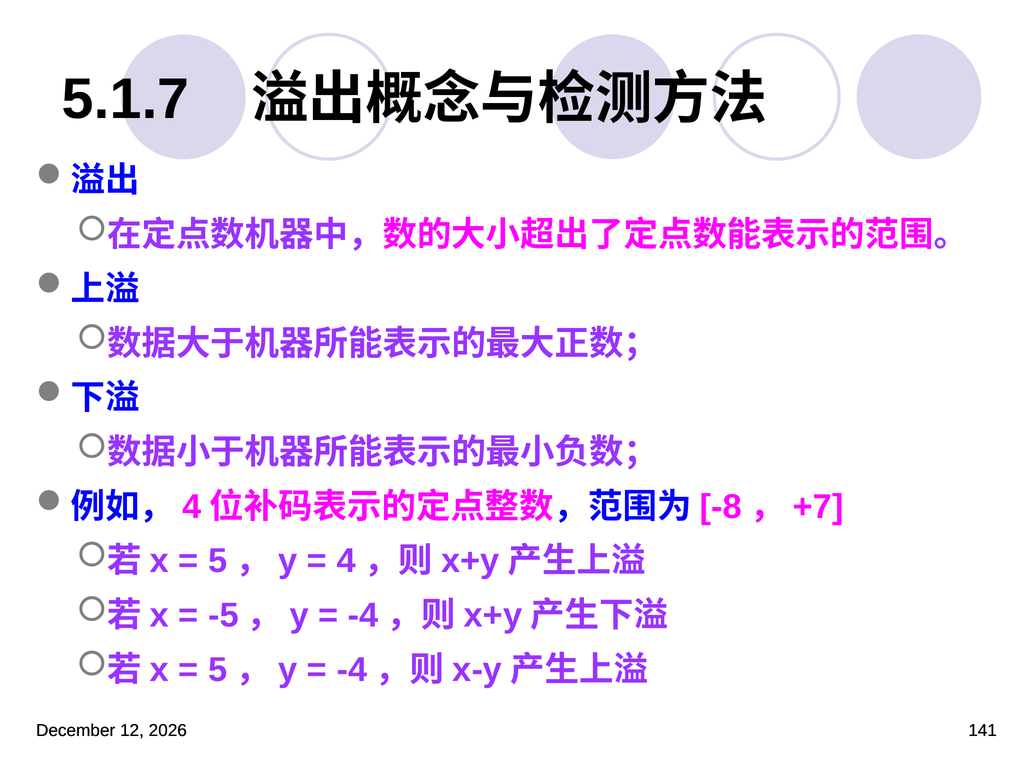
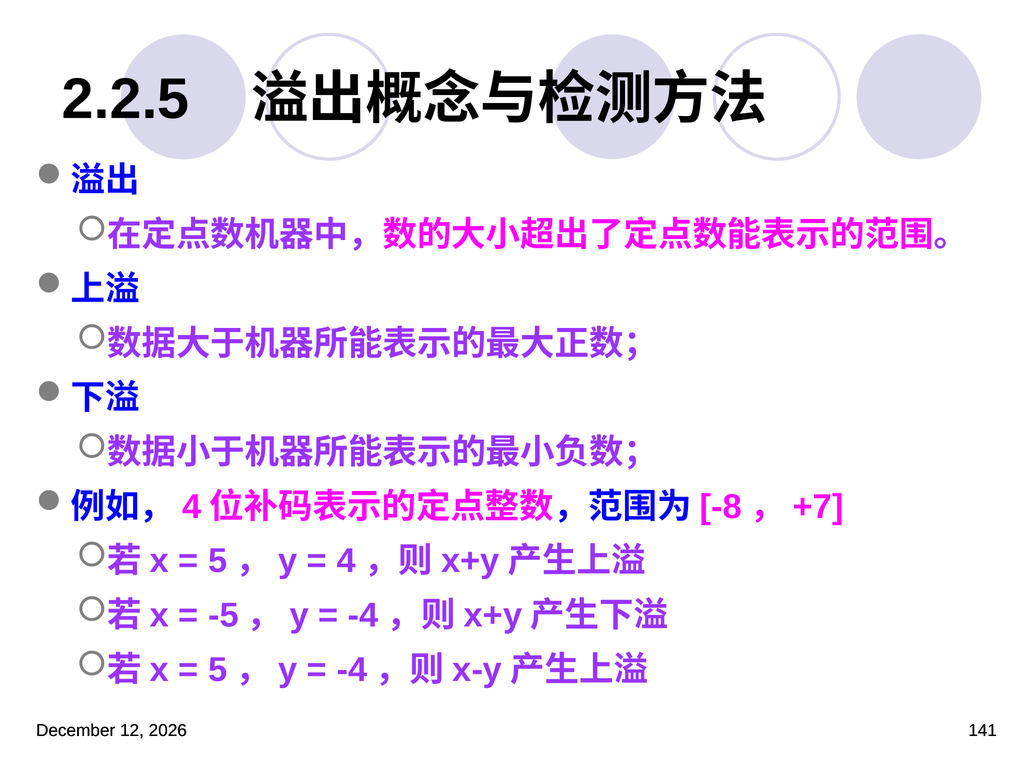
5.1.7: 5.1.7 -> 2.2.5
